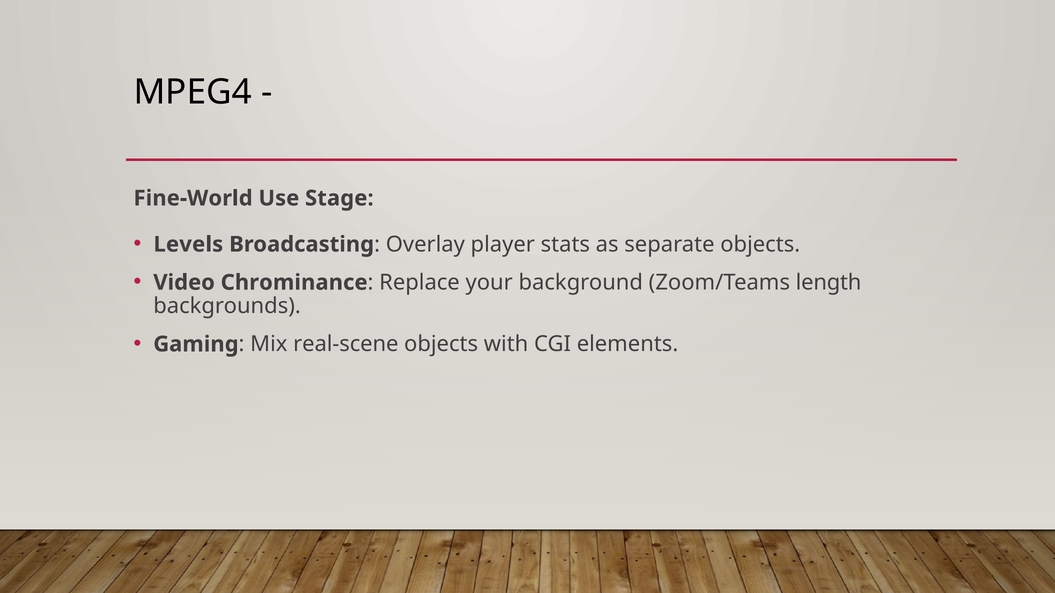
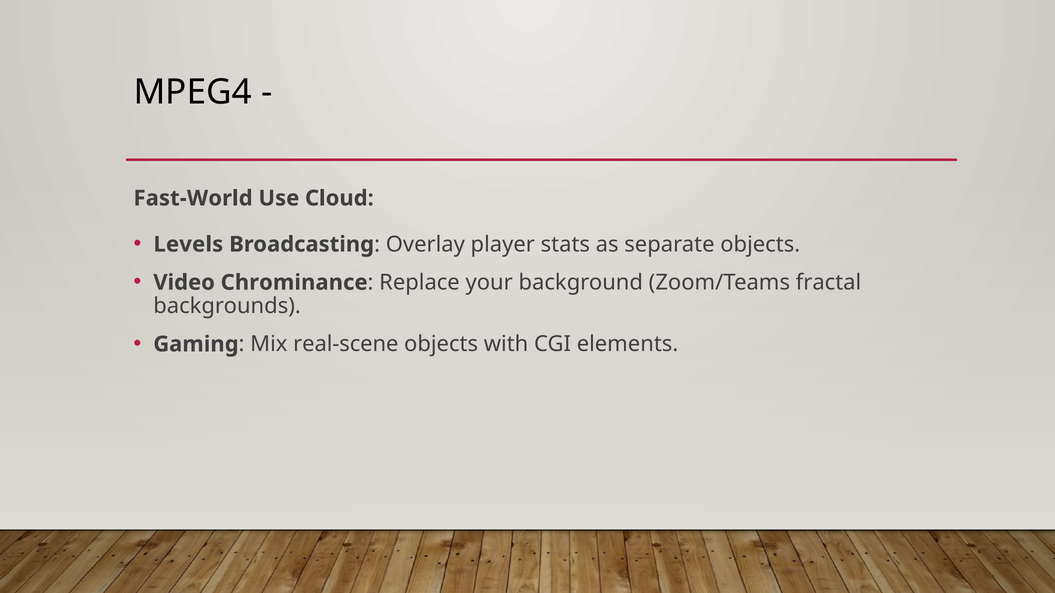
Fine-World: Fine-World -> Fast-World
Stage: Stage -> Cloud
length: length -> fractal
